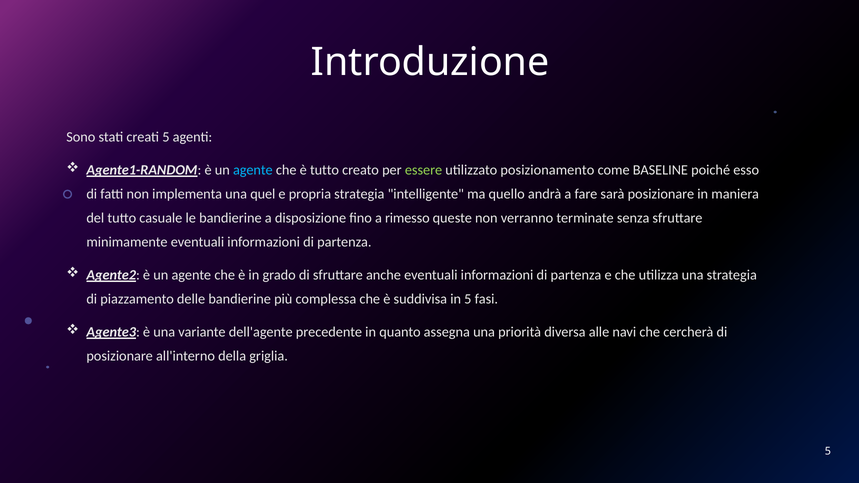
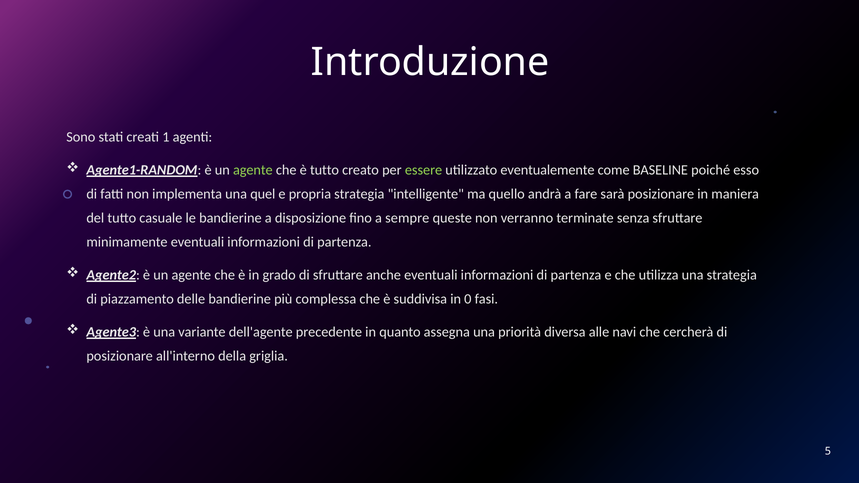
creati 5: 5 -> 1
agente at (253, 170) colour: light blue -> light green
posizionamento: posizionamento -> eventualemente
rimesso: rimesso -> sempre
in 5: 5 -> 0
